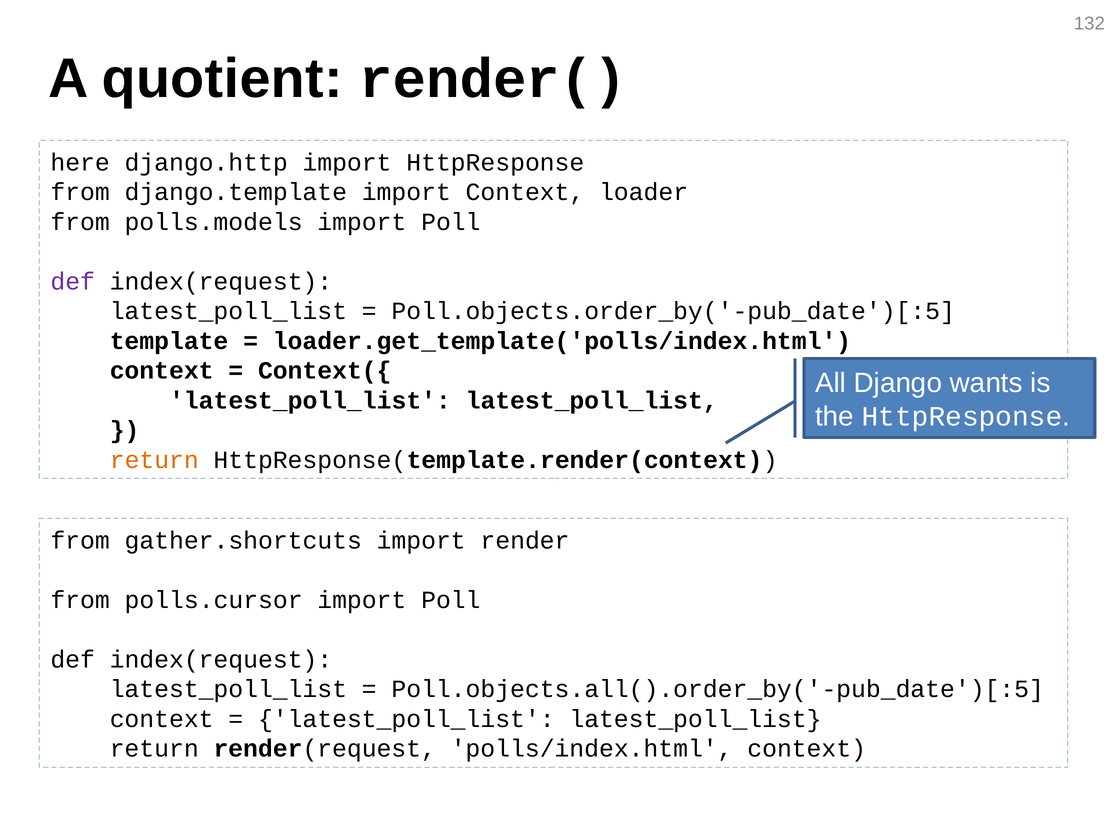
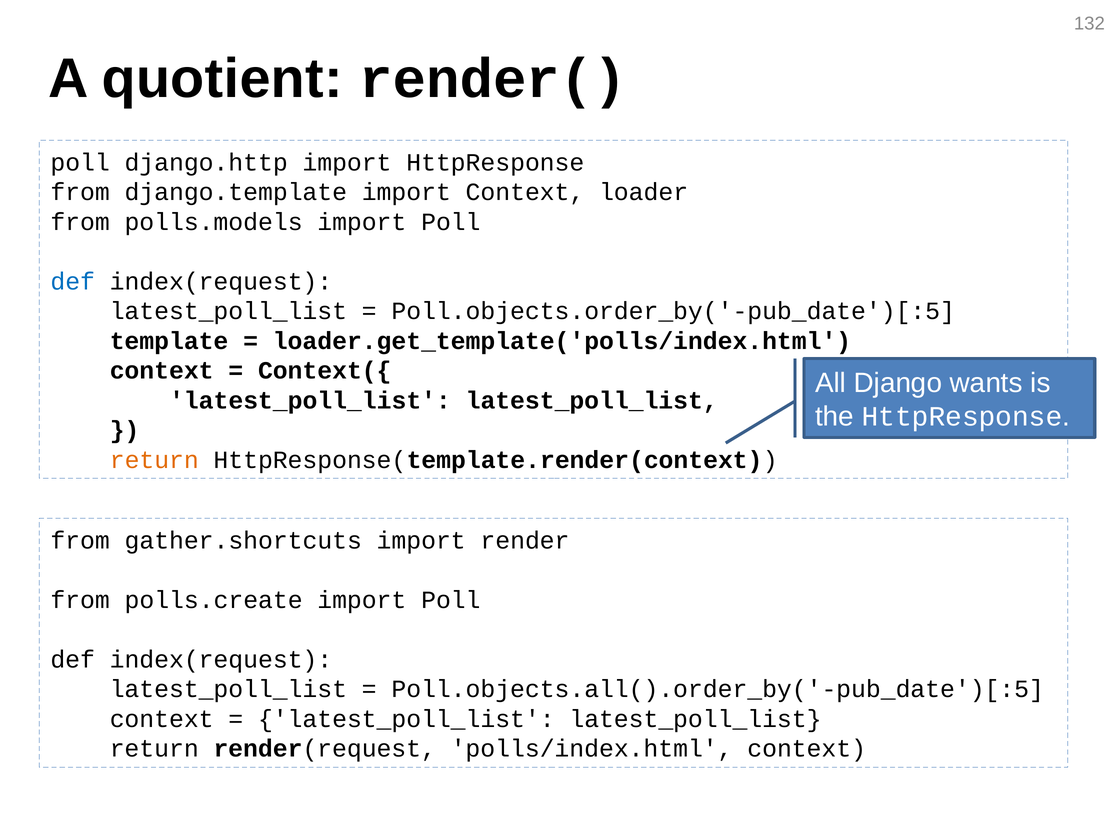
here at (80, 162): here -> poll
def at (73, 281) colour: purple -> blue
polls.cursor: polls.cursor -> polls.create
